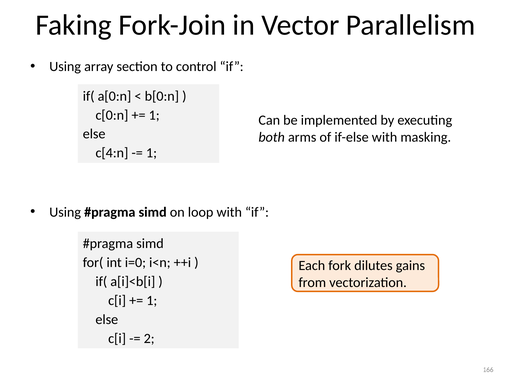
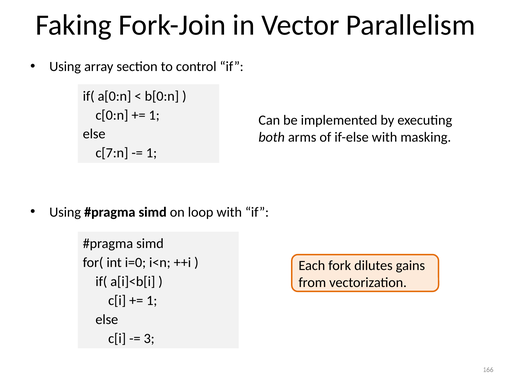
c[4:n: c[4:n -> c[7:n
2: 2 -> 3
